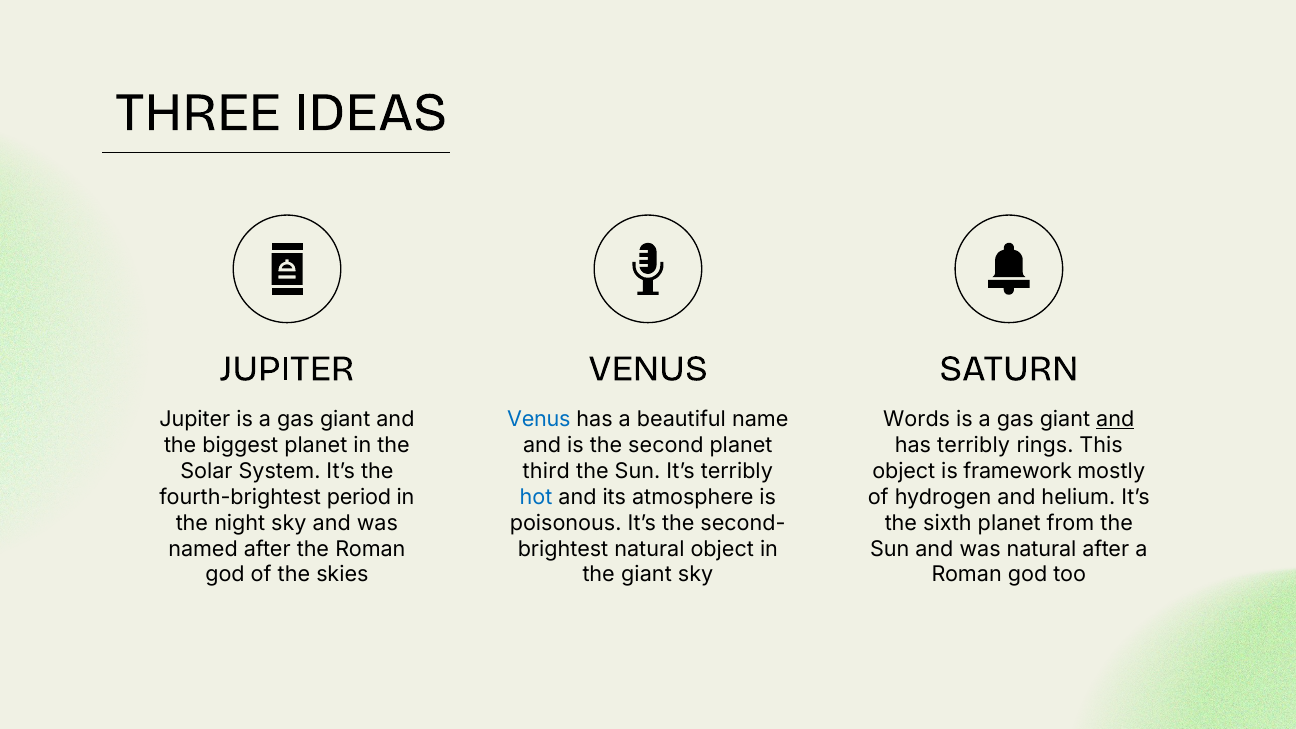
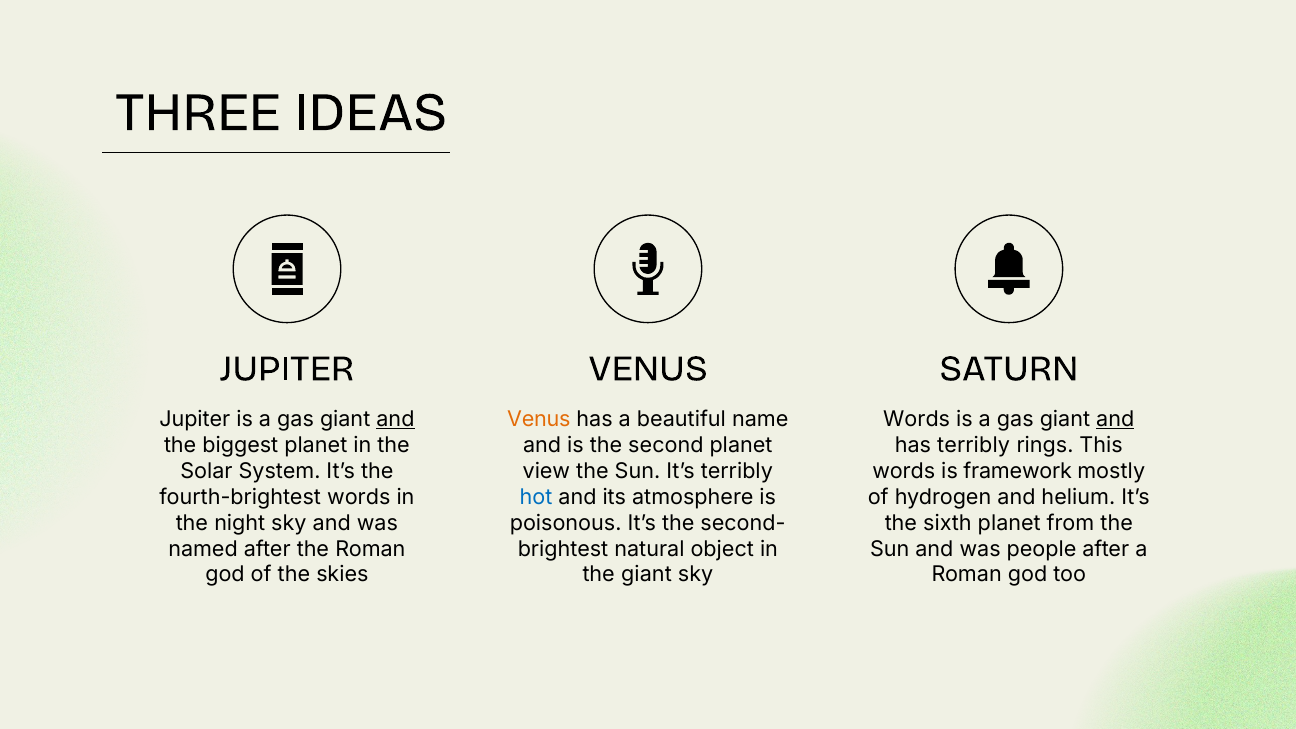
and at (395, 419) underline: none -> present
Venus at (539, 419) colour: blue -> orange
third: third -> view
object at (904, 471): object -> words
fourth-brightest period: period -> words
was natural: natural -> people
